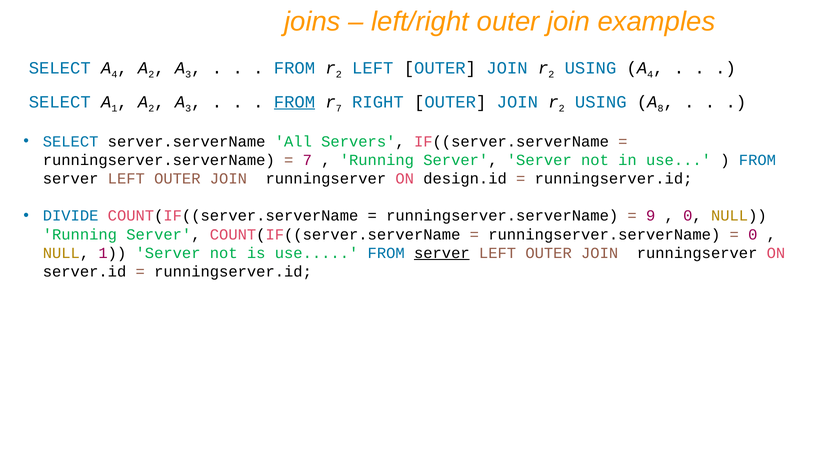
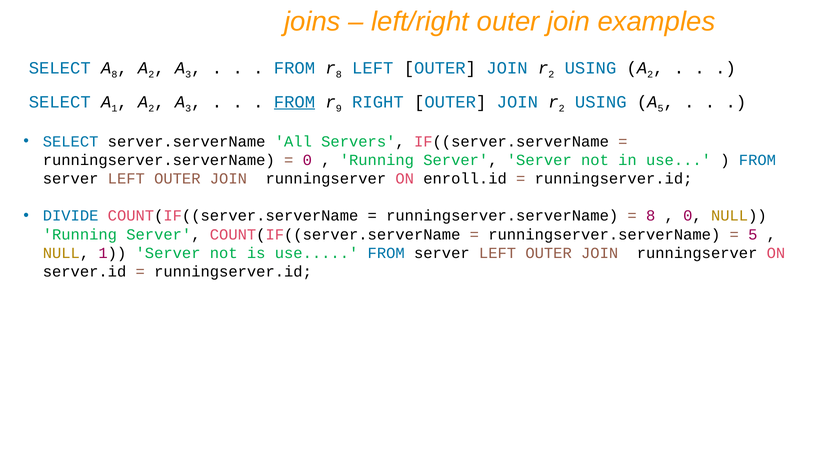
4 at (114, 75): 4 -> 8
2 at (339, 75): 2 -> 8
4 at (650, 75): 4 -> 2
7 at (339, 109): 7 -> 9
8 at (661, 109): 8 -> 5
7 at (307, 160): 7 -> 0
design.id: design.id -> enroll.id
9 at (651, 216): 9 -> 8
0 at (753, 234): 0 -> 5
server at (442, 253) underline: present -> none
